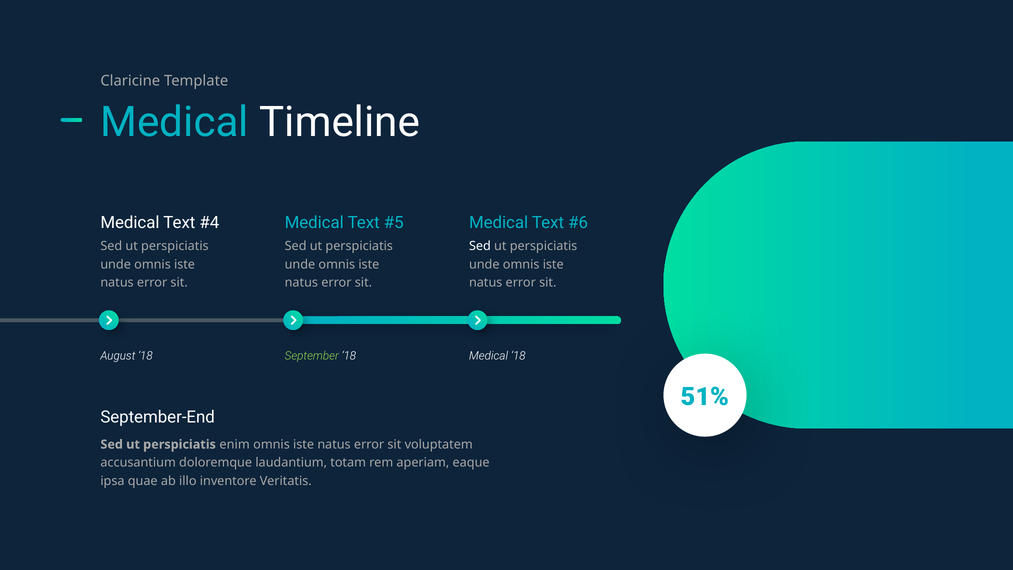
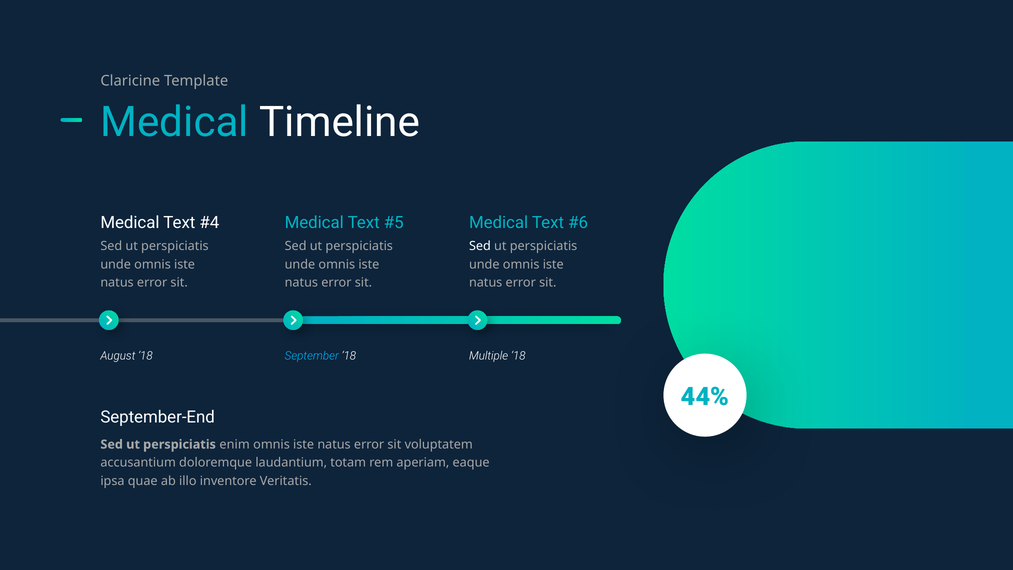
September colour: light green -> light blue
Medical at (489, 356): Medical -> Multiple
51%: 51% -> 44%
